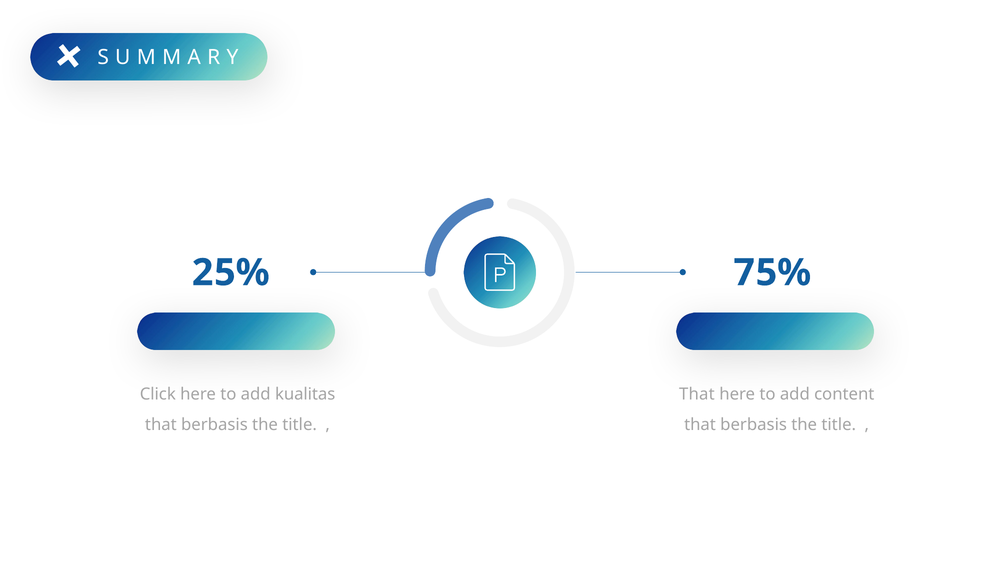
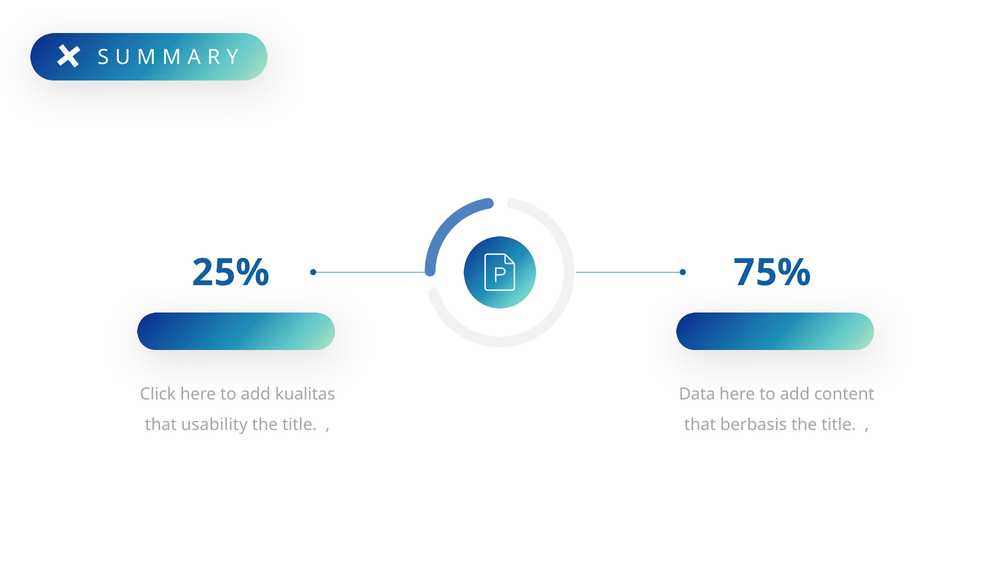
That at (697, 394): That -> Data
berbasis at (214, 425): berbasis -> usability
